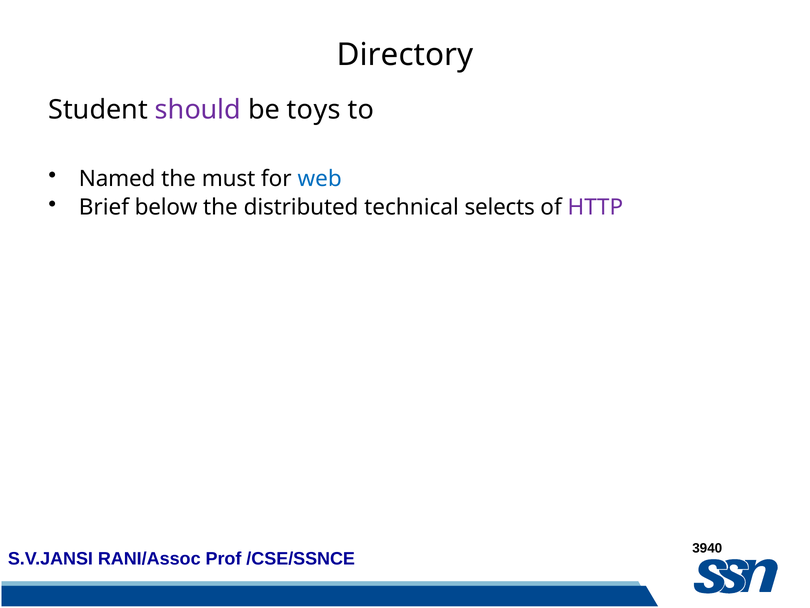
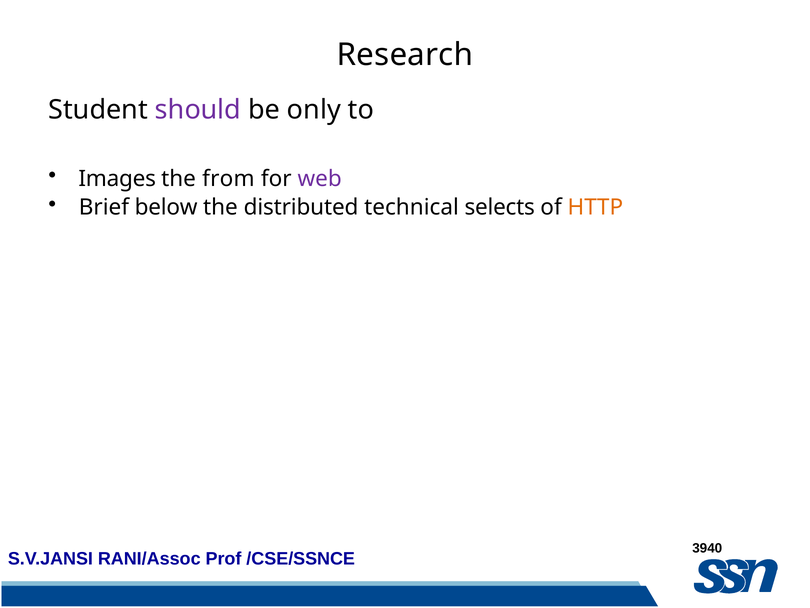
Directory: Directory -> Research
toys: toys -> only
Named: Named -> Images
must: must -> from
web colour: blue -> purple
HTTP colour: purple -> orange
